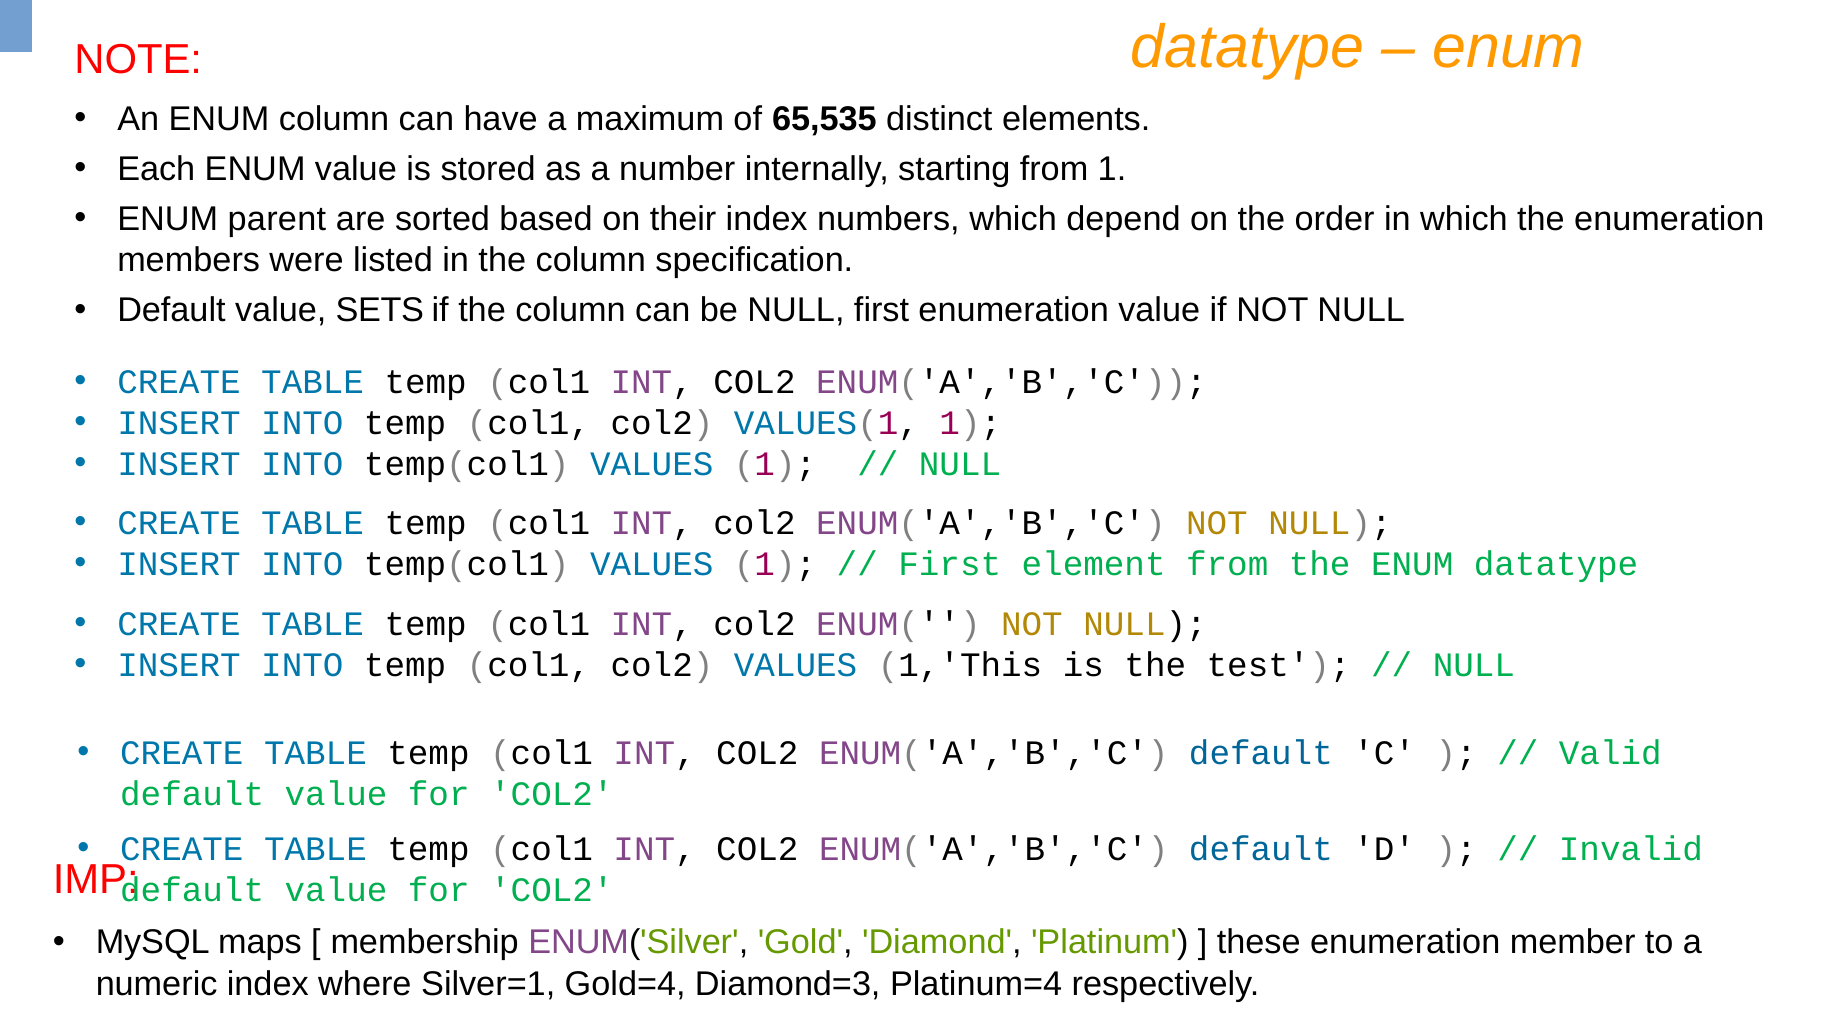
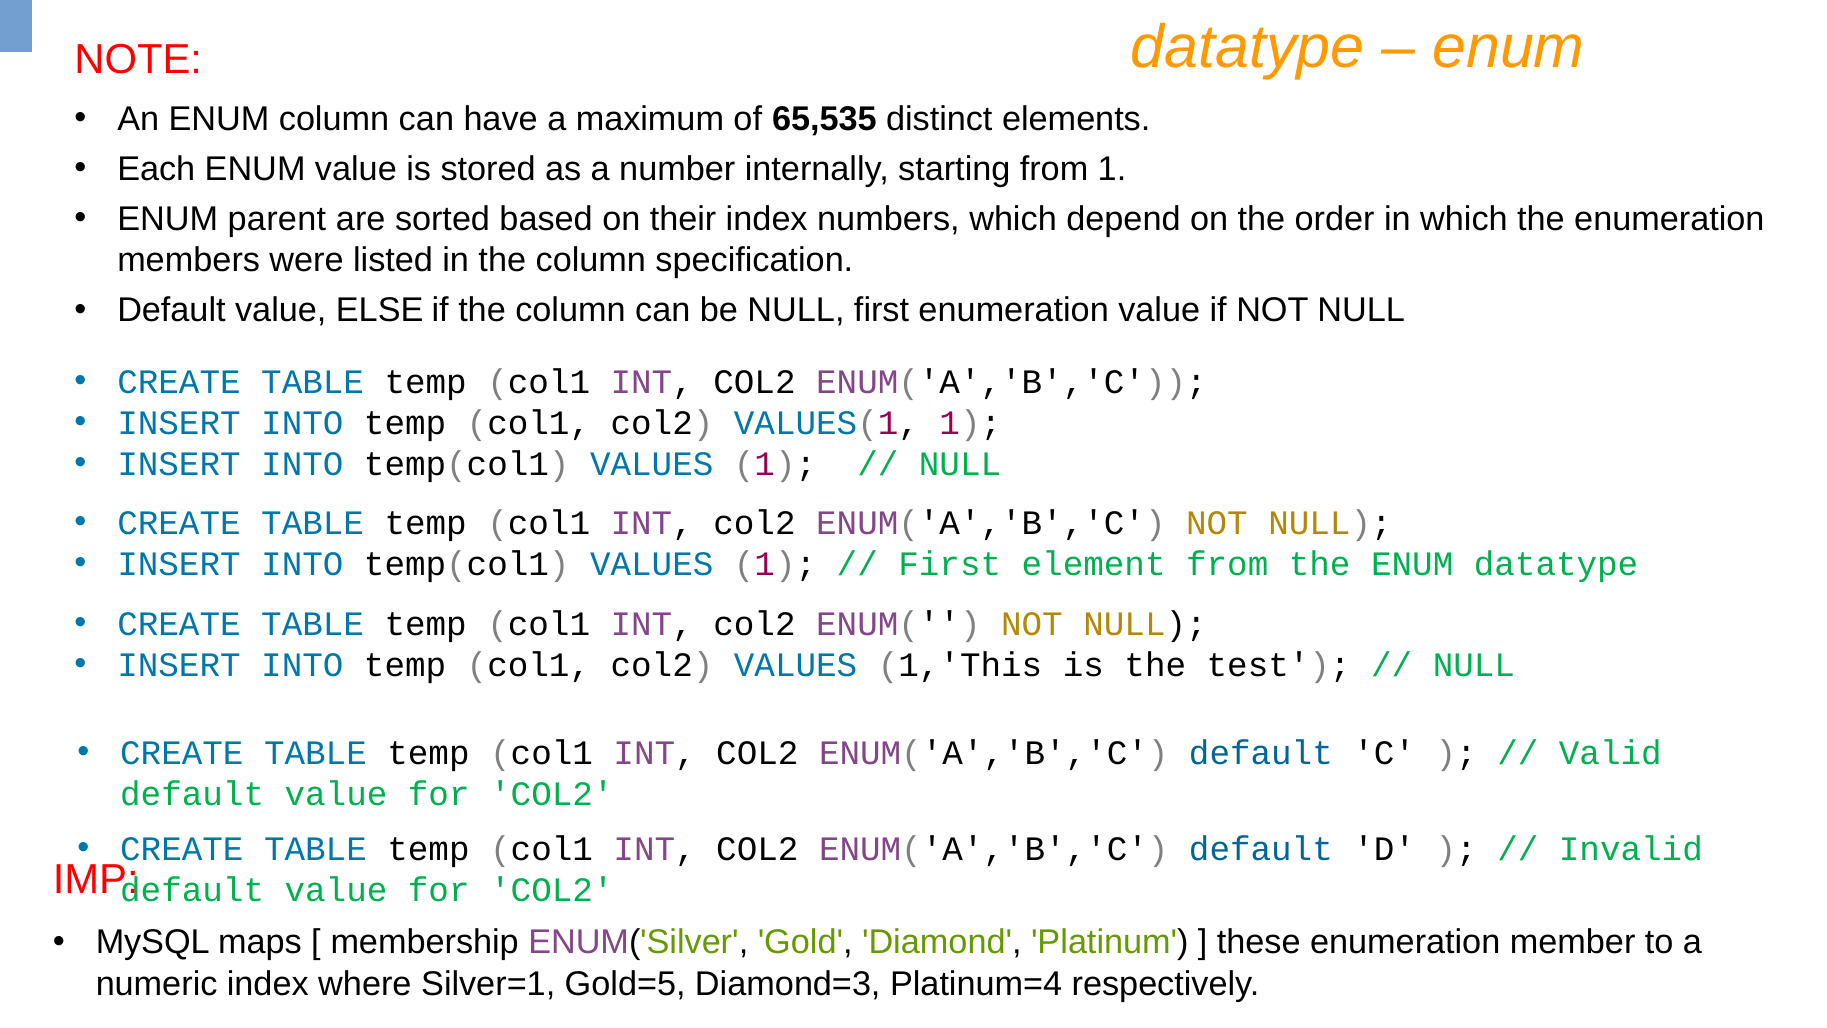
SETS: SETS -> ELSE
Gold=4: Gold=4 -> Gold=5
